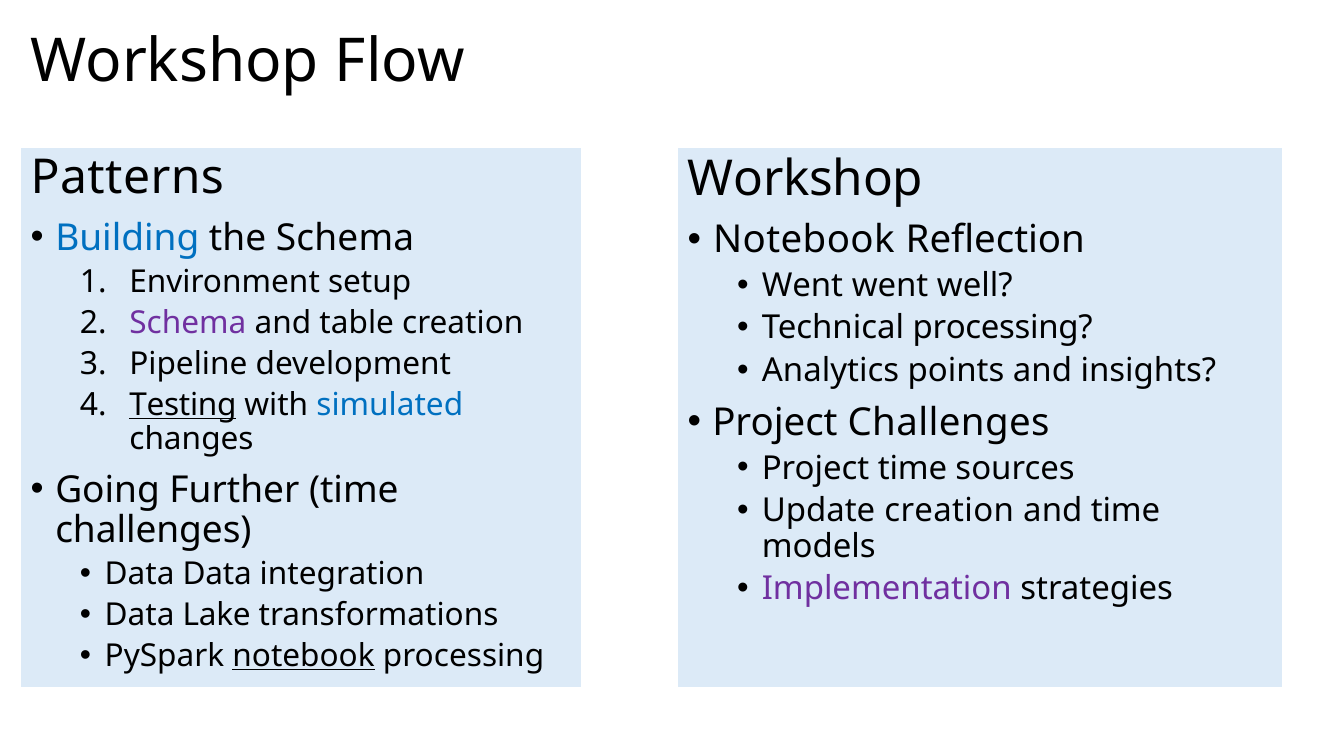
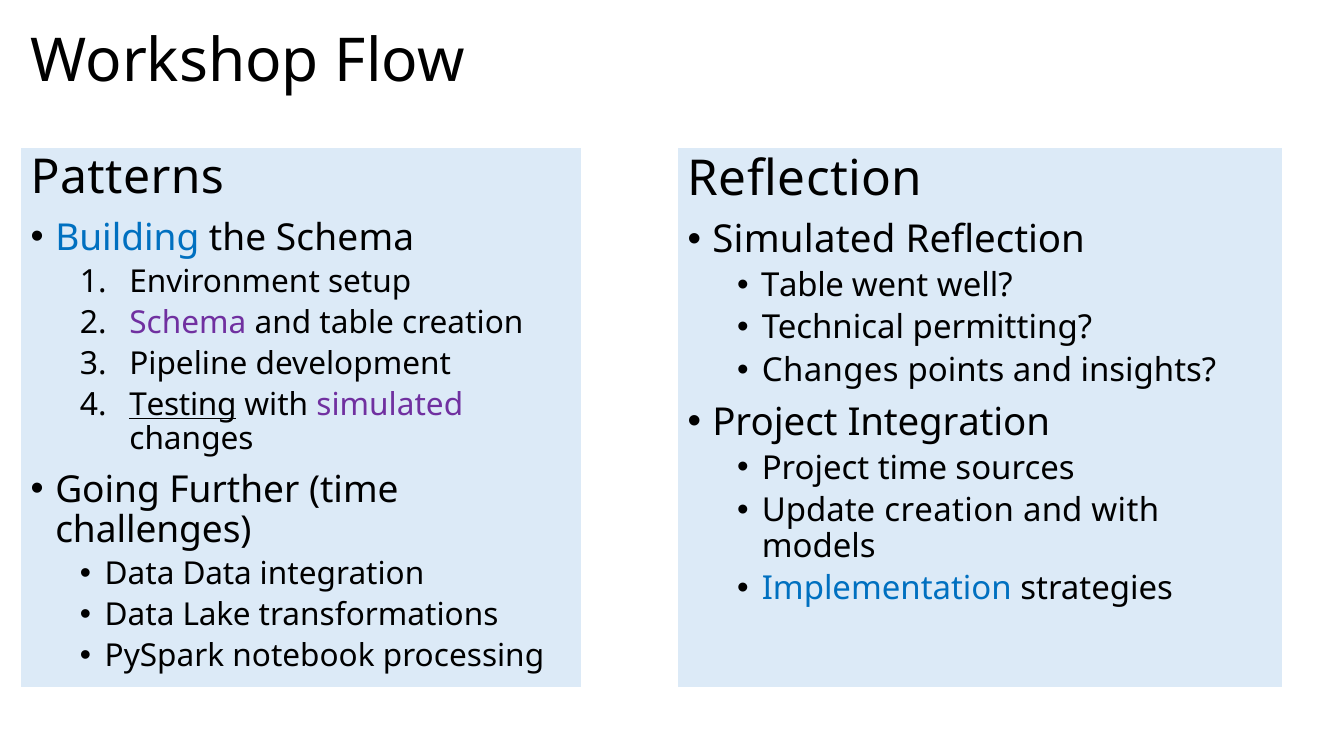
Workshop at (805, 179): Workshop -> Reflection
Notebook at (804, 240): Notebook -> Simulated
Went at (802, 285): Went -> Table
Technical processing: processing -> permitting
Analytics at (830, 370): Analytics -> Changes
simulated at (390, 405) colour: blue -> purple
Project Challenges: Challenges -> Integration
and time: time -> with
Implementation colour: purple -> blue
notebook at (304, 655) underline: present -> none
